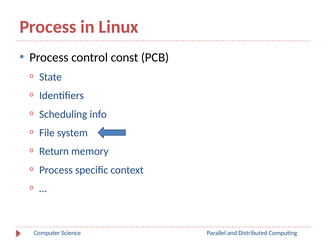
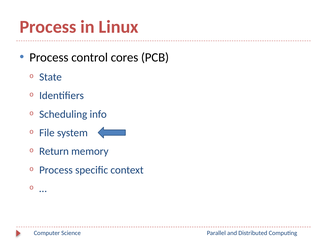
const: const -> cores
